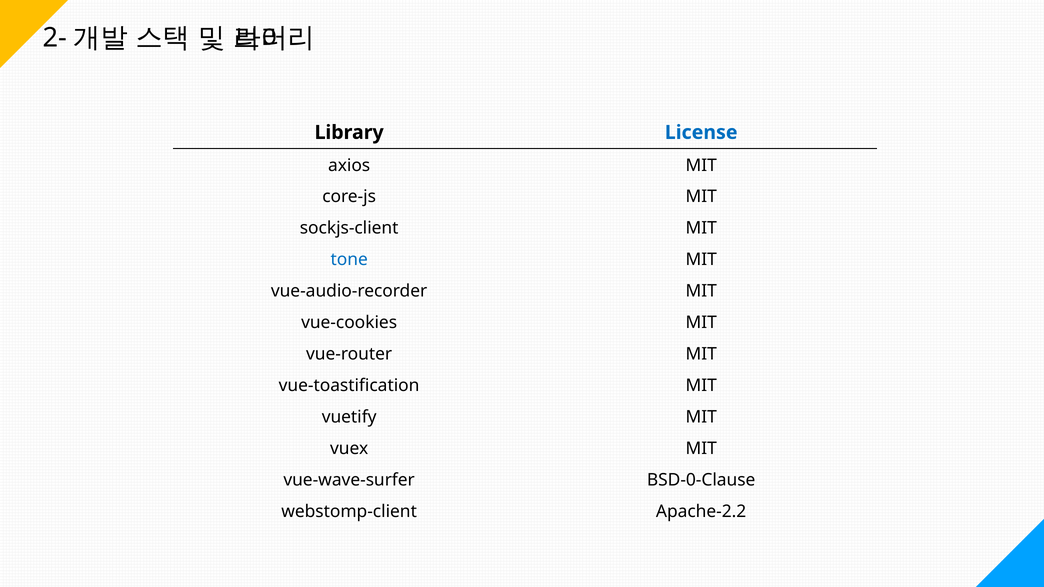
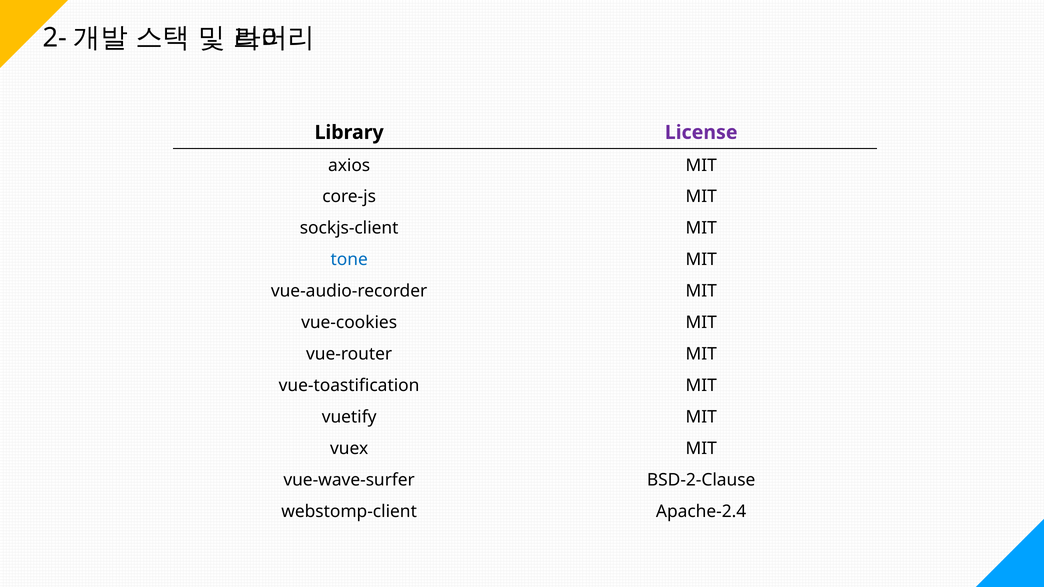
License colour: blue -> purple
BSD-0-Clause: BSD-0-Clause -> BSD-2-Clause
Apache-2.2: Apache-2.2 -> Apache-2.4
